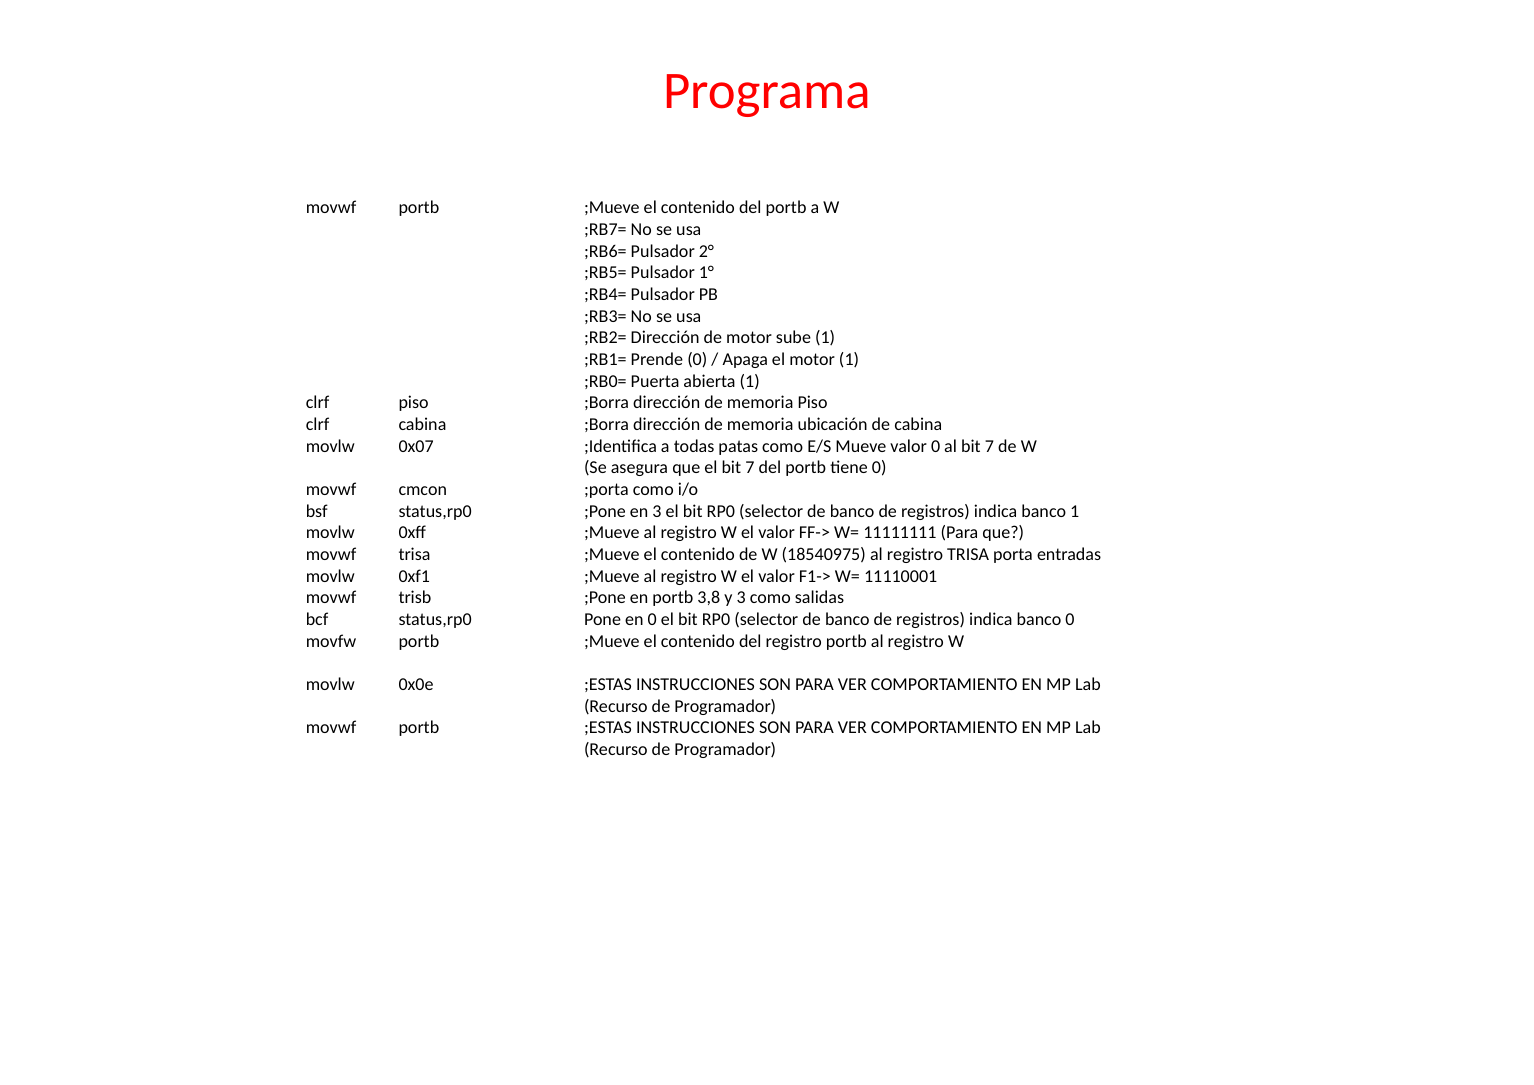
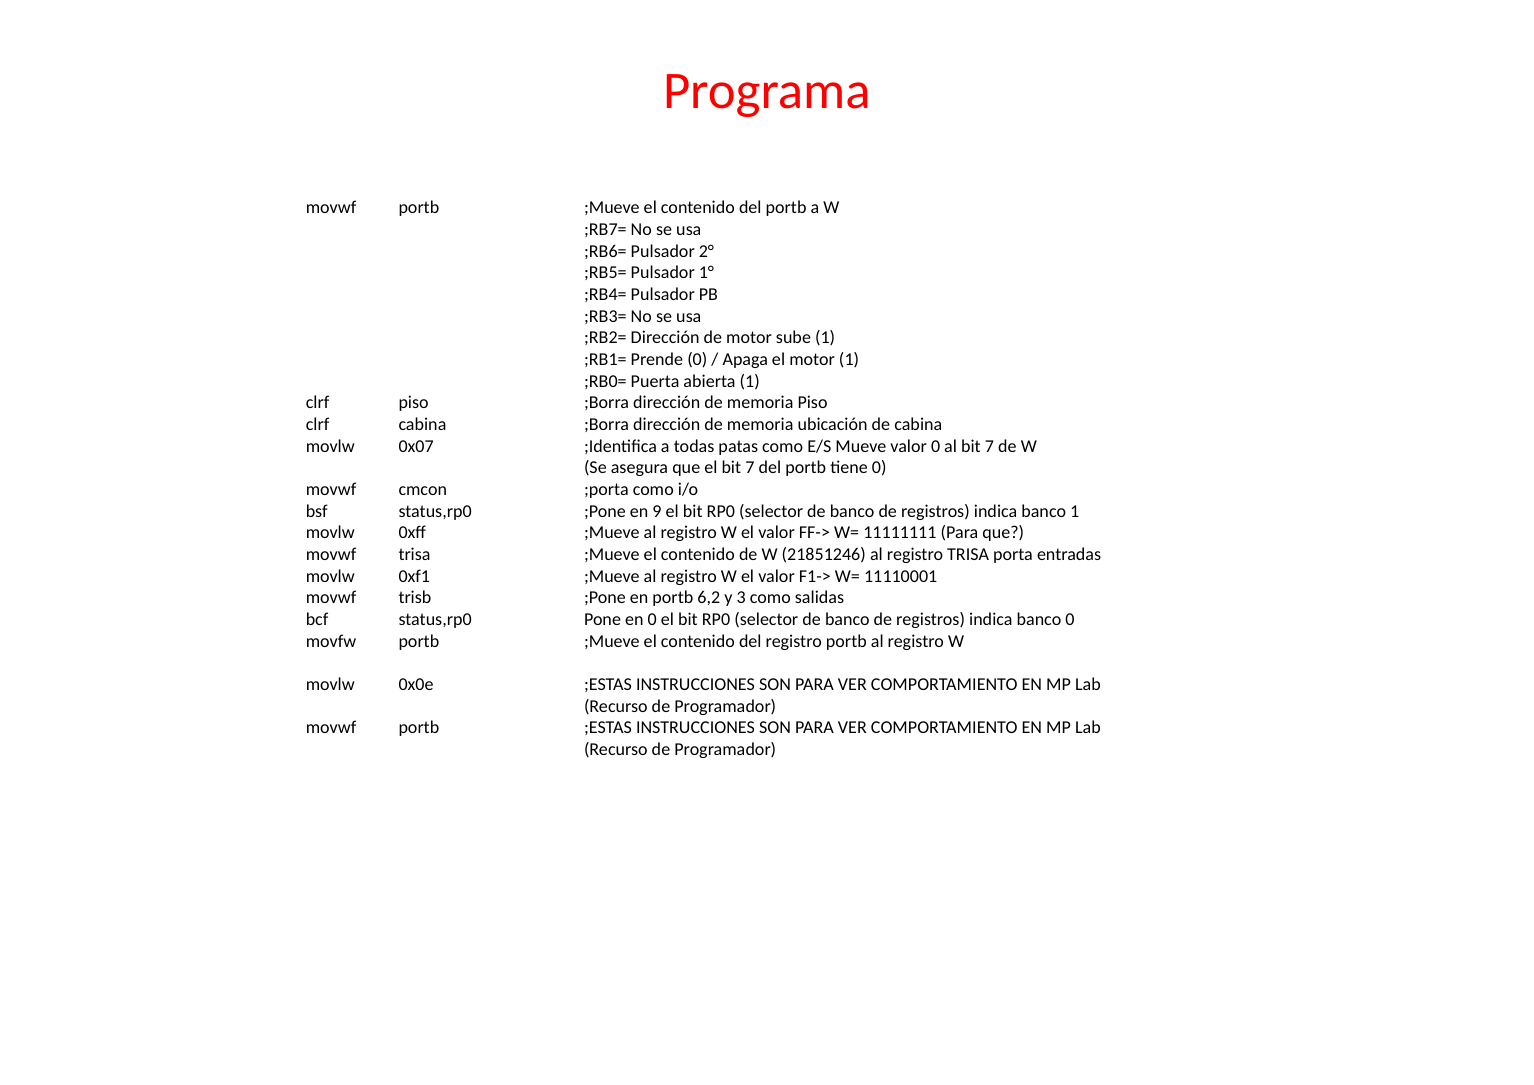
en 3: 3 -> 9
18540975: 18540975 -> 21851246
3,8: 3,8 -> 6,2
